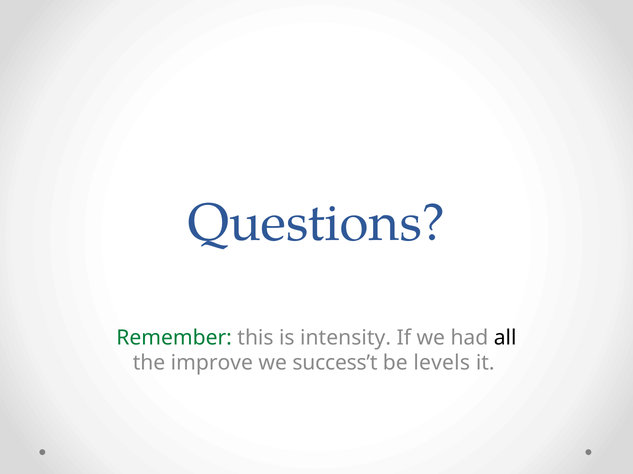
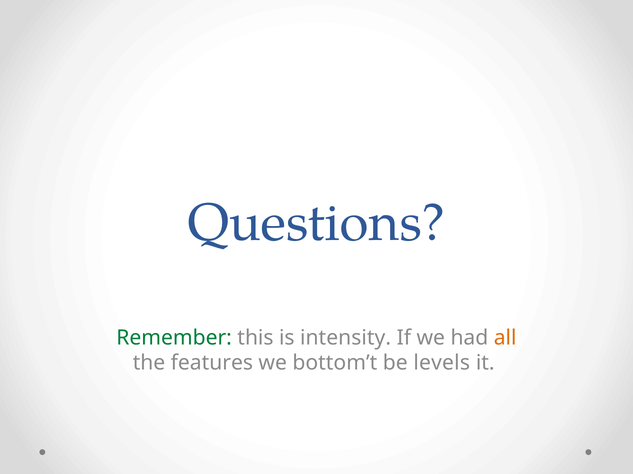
all colour: black -> orange
improve: improve -> features
success’t: success’t -> bottom’t
